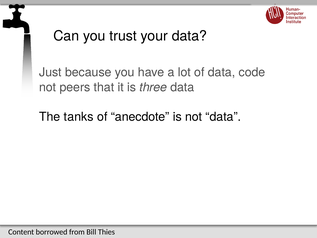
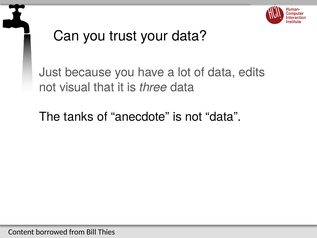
code: code -> edits
peers: peers -> visual
